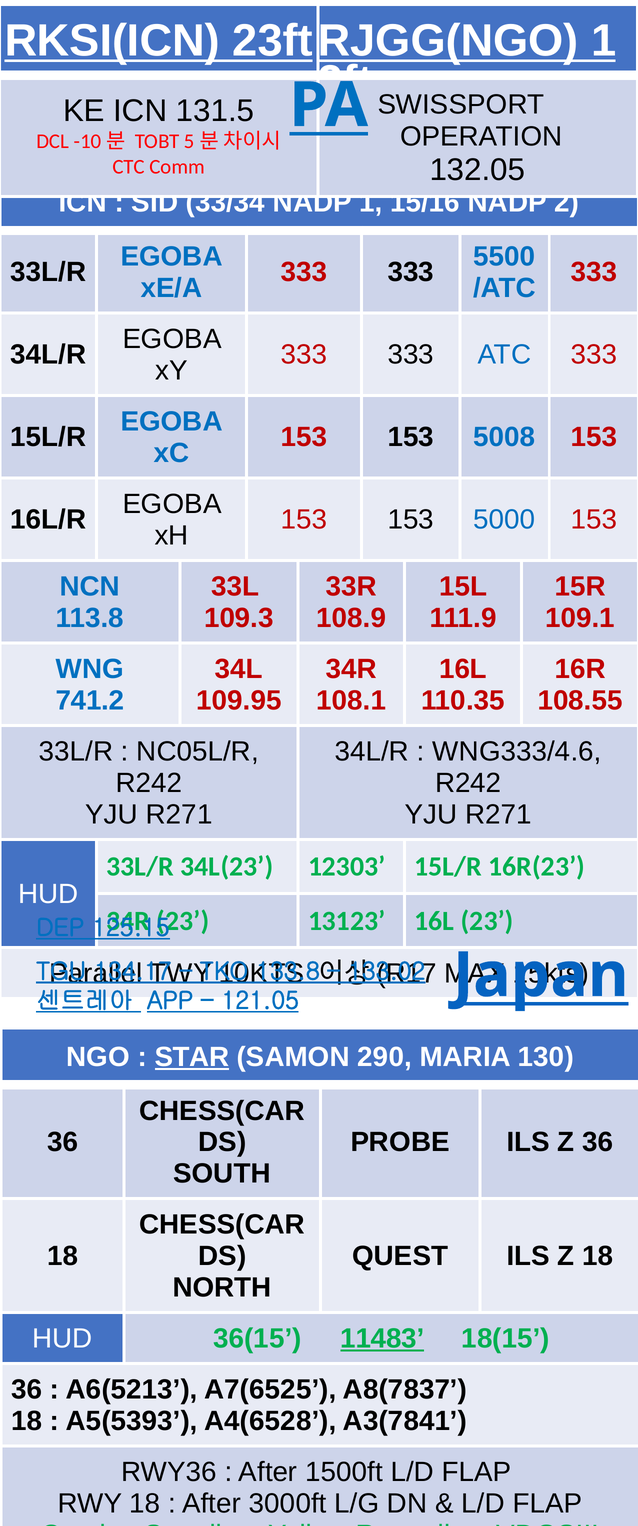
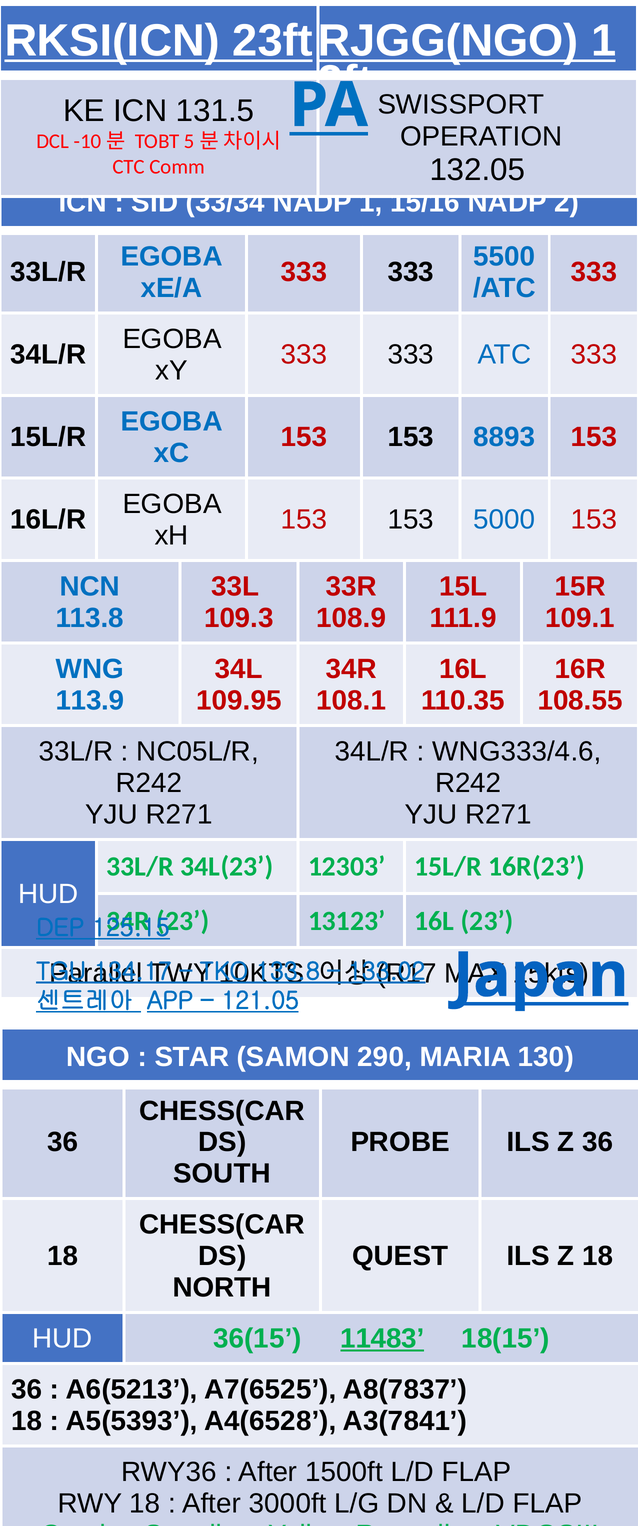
5008: 5008 -> 8893
741.2: 741.2 -> 113.9
STAR underline: present -> none
